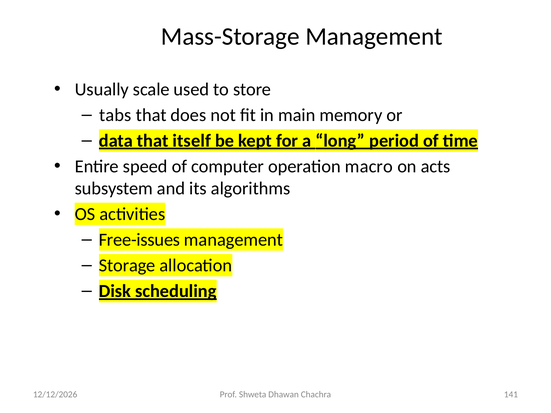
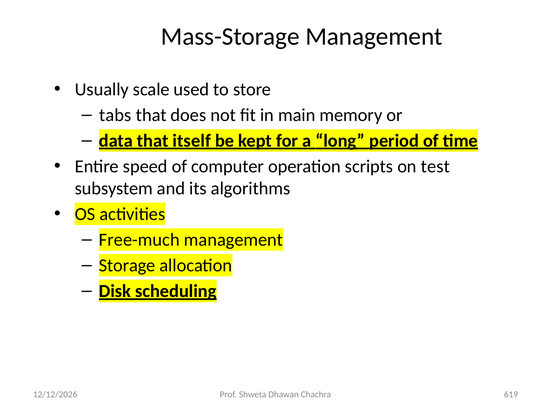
macro: macro -> scripts
acts: acts -> test
Free-issues: Free-issues -> Free-much
141: 141 -> 619
